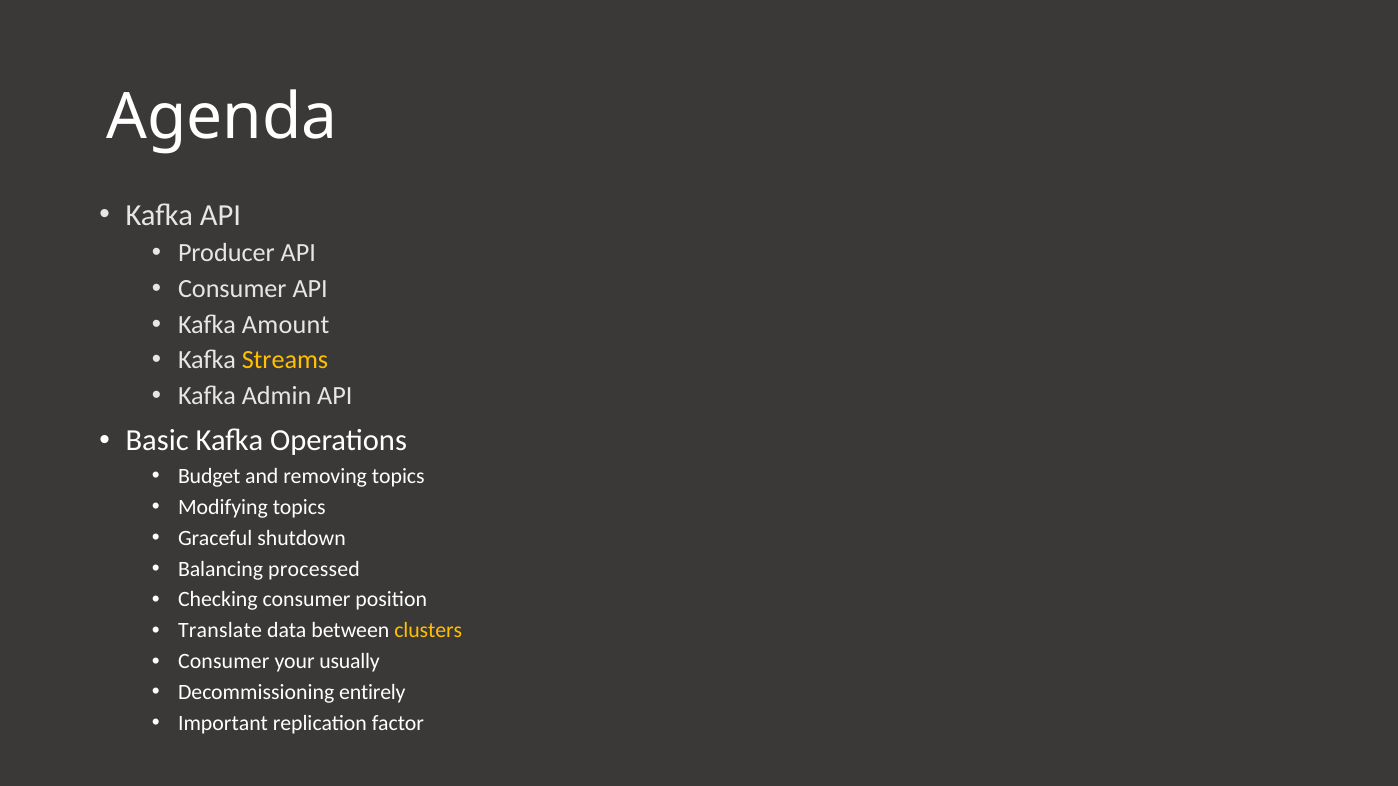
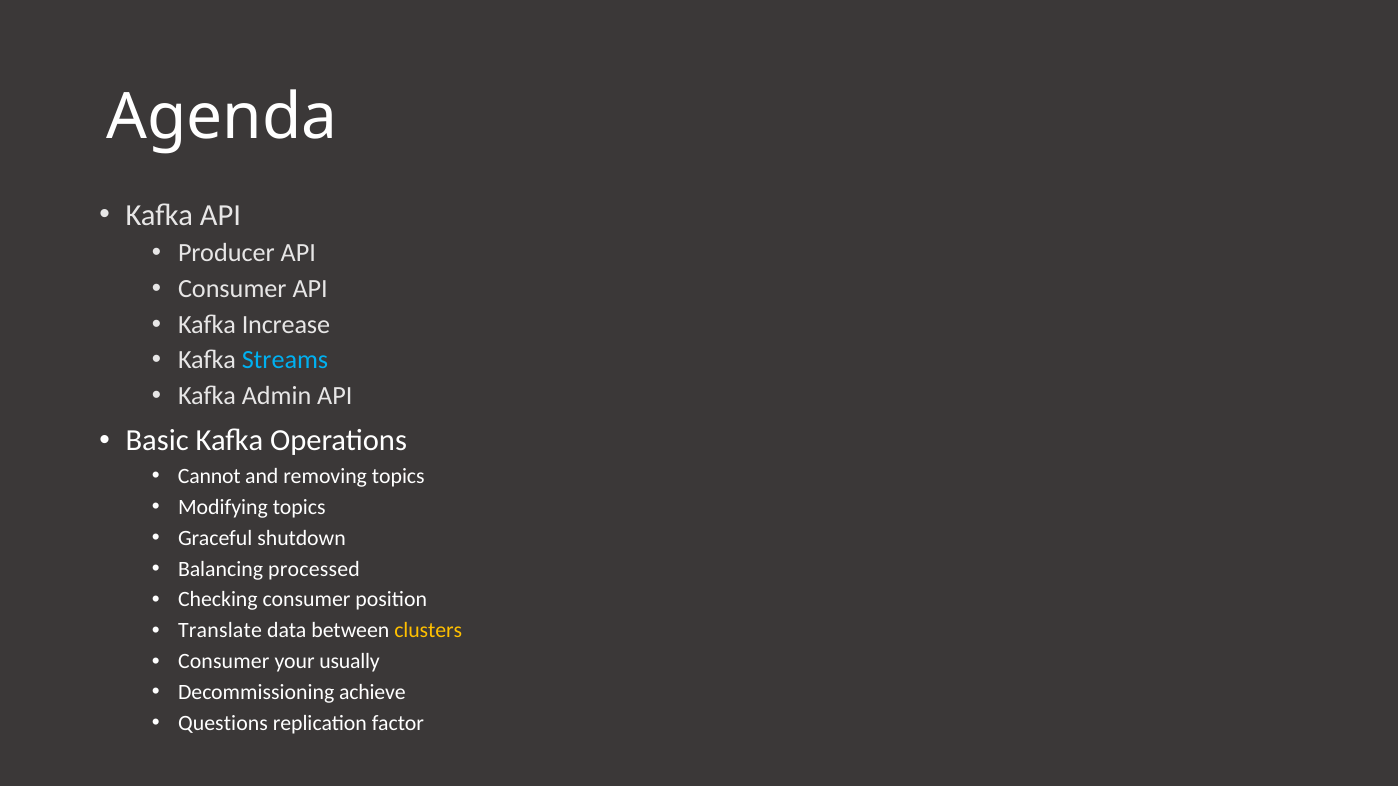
Amount: Amount -> Increase
Streams colour: yellow -> light blue
Budget: Budget -> Cannot
entirely: entirely -> achieve
Important: Important -> Questions
